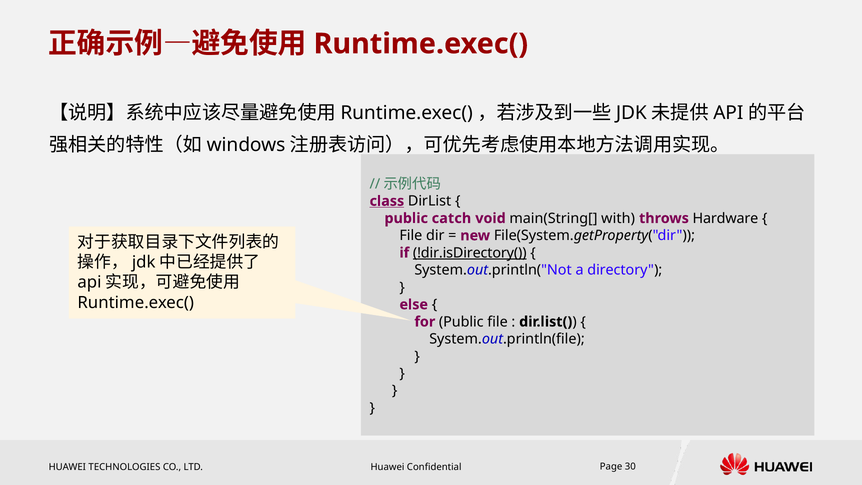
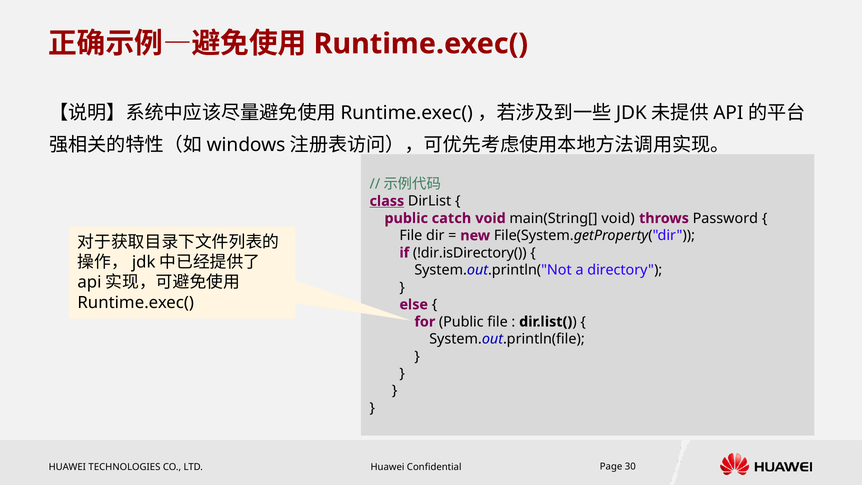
main(String[ with: with -> void
Hardware: Hardware -> Password
!dir.isDirectory( underline: present -> none
